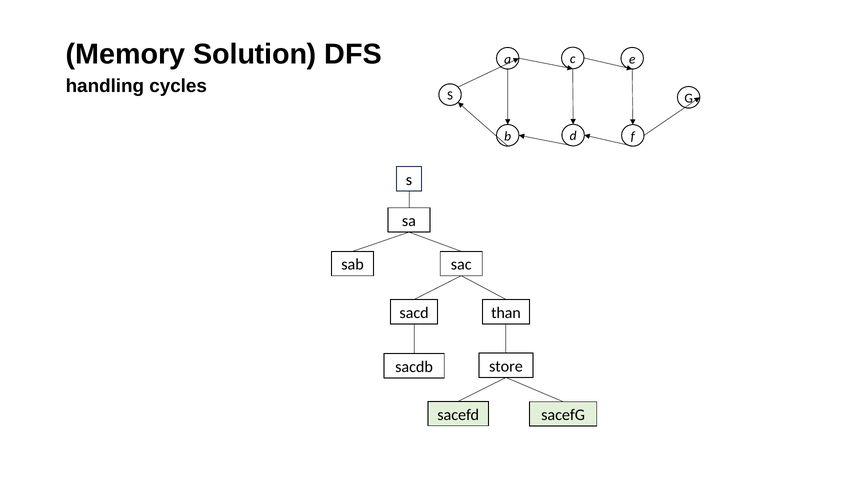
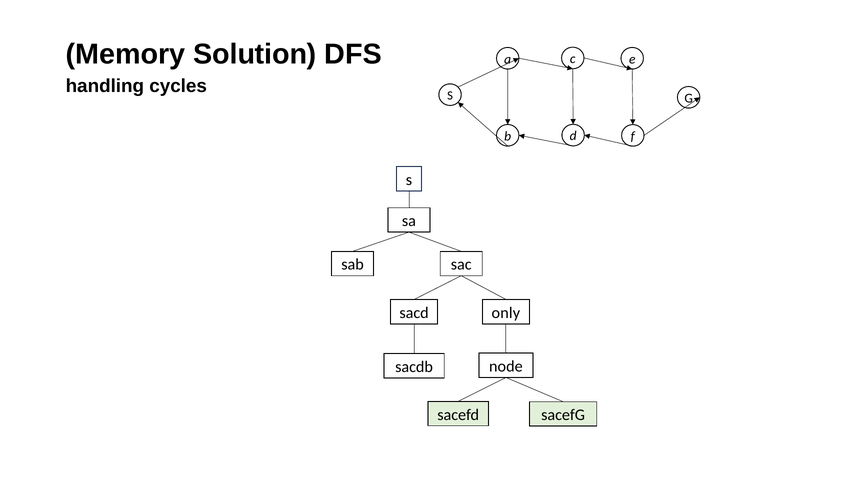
than: than -> only
store: store -> node
